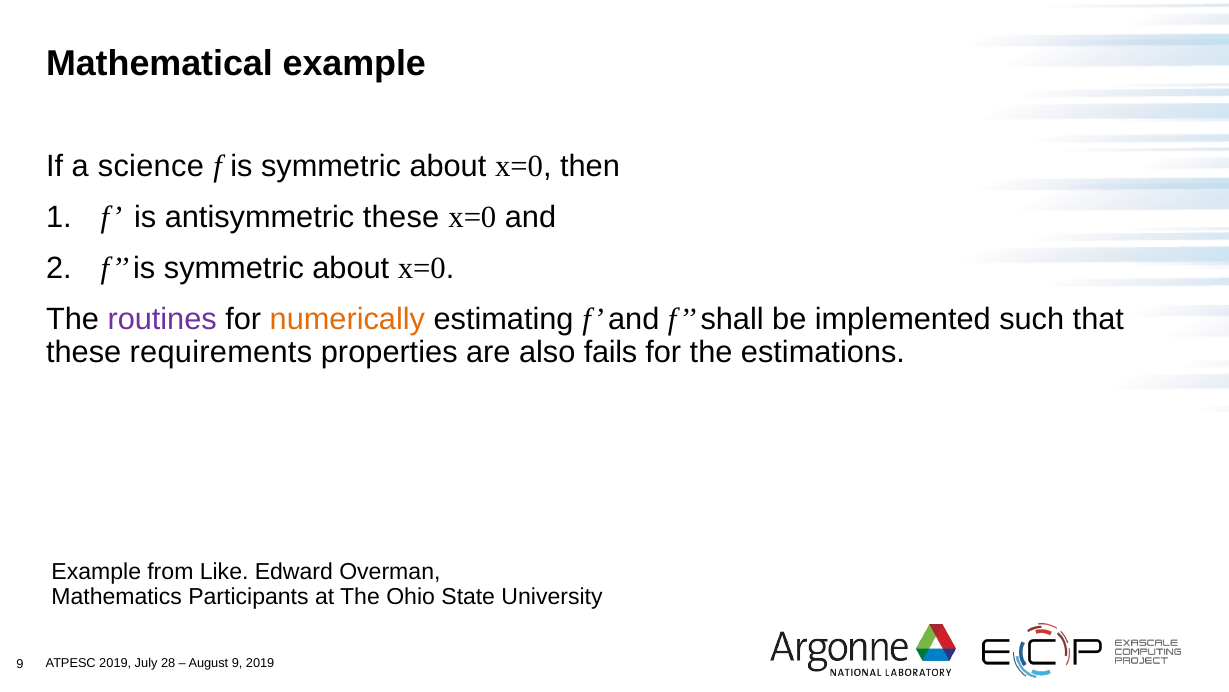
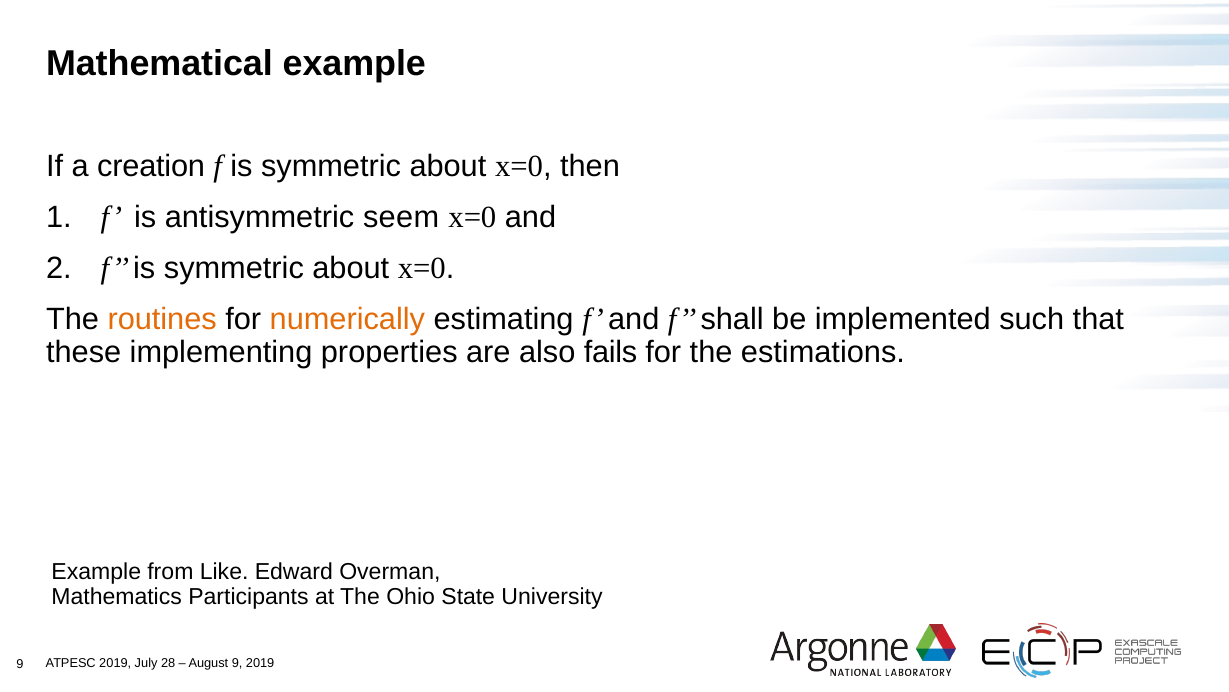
science: science -> creation
antisymmetric these: these -> seem
routines colour: purple -> orange
requirements: requirements -> implementing
